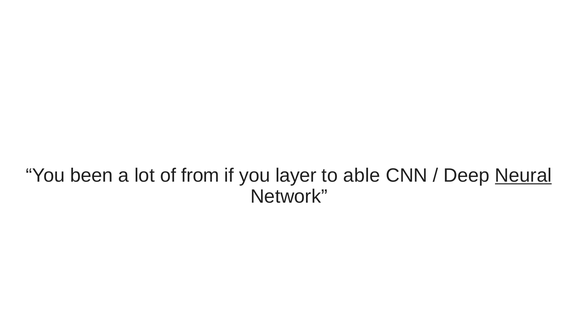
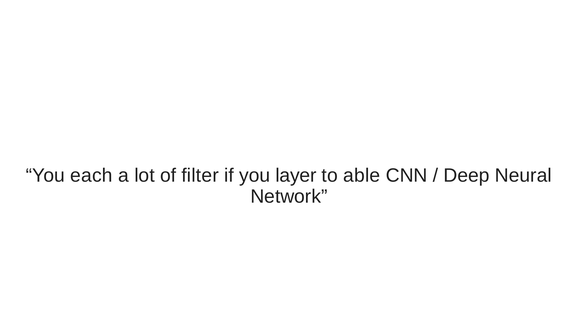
been: been -> each
from: from -> filter
Neural underline: present -> none
